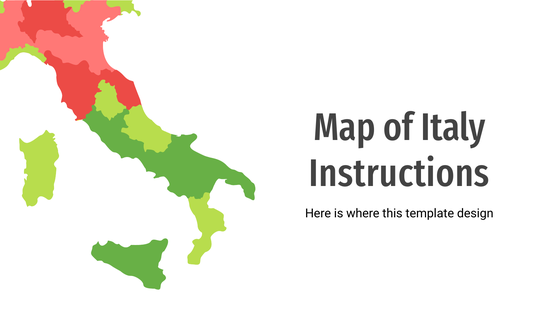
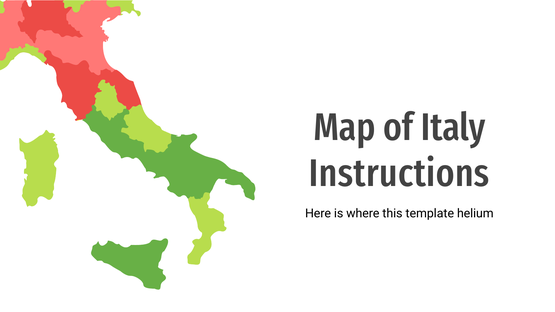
design: design -> helium
